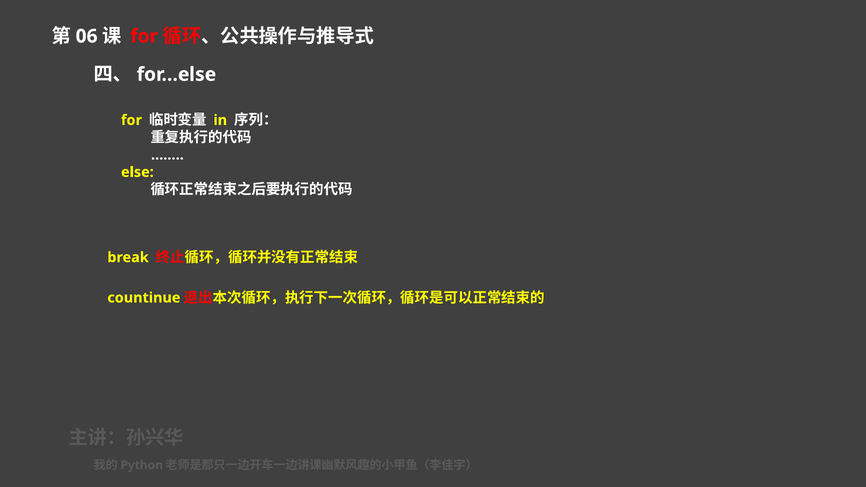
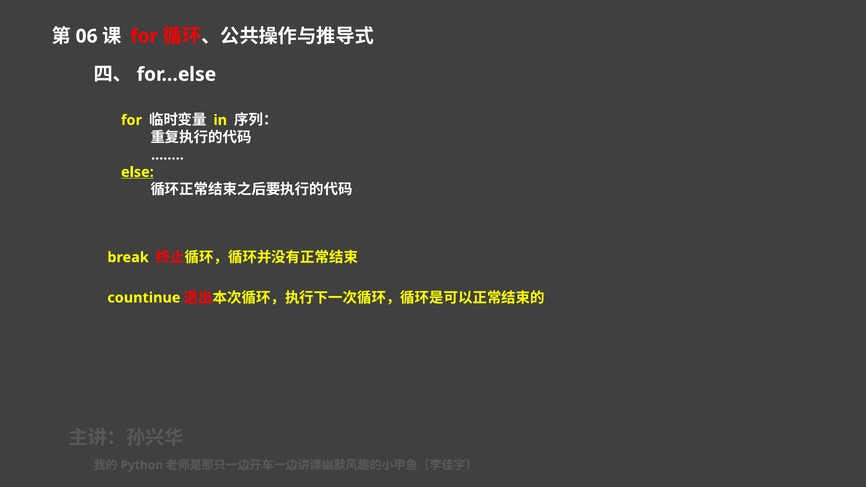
else underline: none -> present
